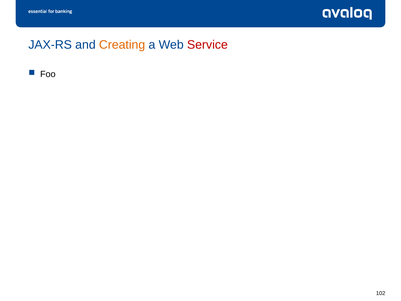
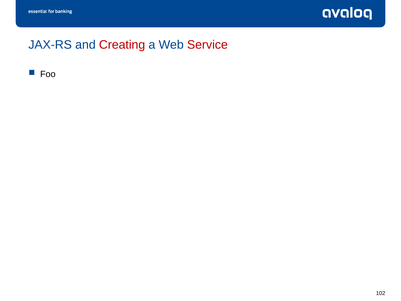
Creating colour: orange -> red
